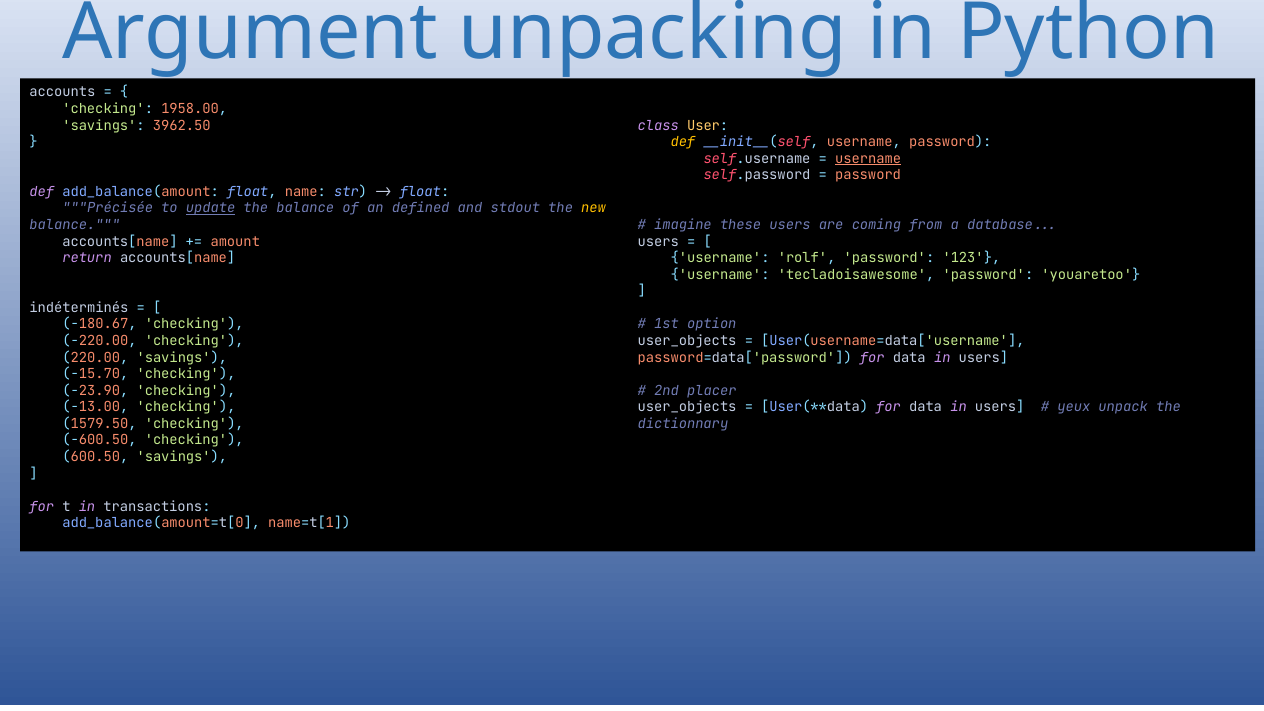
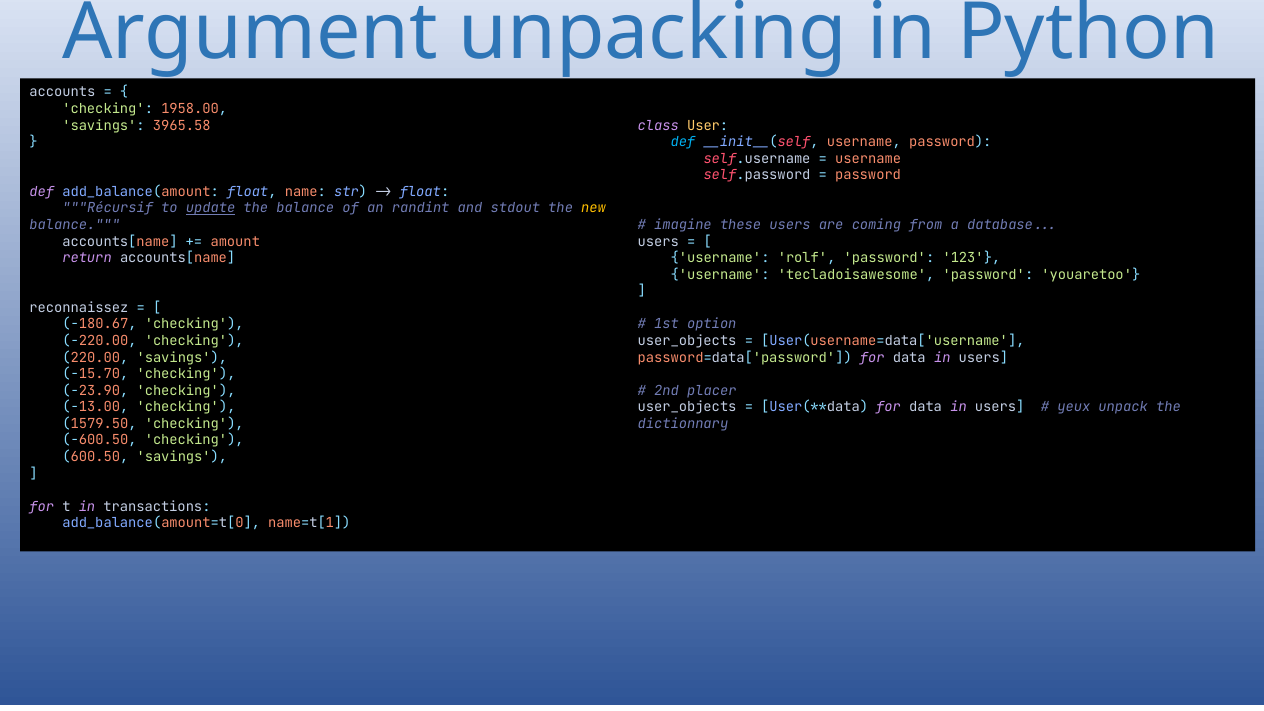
3962.50: 3962.50 -> 3965.58
def at (683, 142) colour: yellow -> light blue
username at (868, 159) underline: present -> none
Précisée: Précisée -> Récursif
defined: defined -> randint
indéterminés: indéterminés -> reconnaissez
